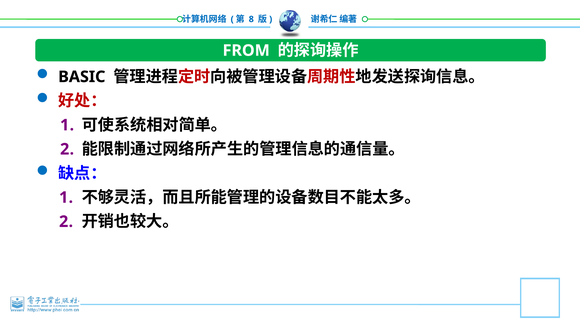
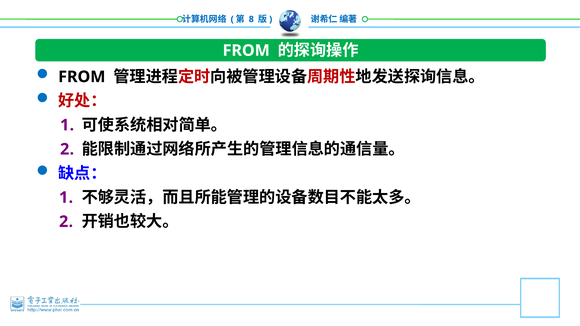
BASIC at (82, 77): BASIC -> FROM
